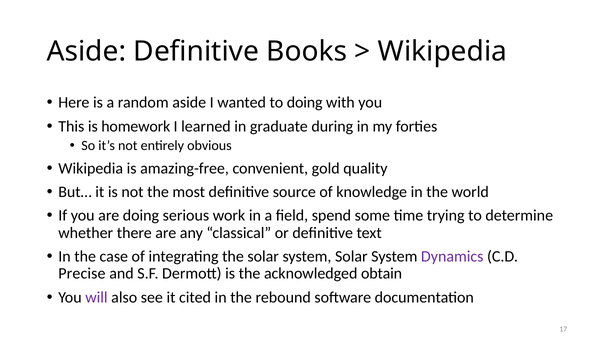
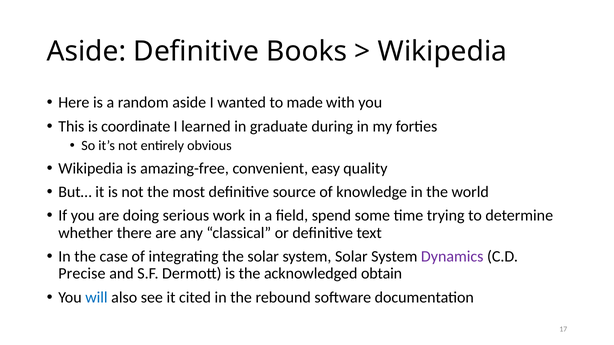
to doing: doing -> made
homework: homework -> coordinate
gold: gold -> easy
will colour: purple -> blue
